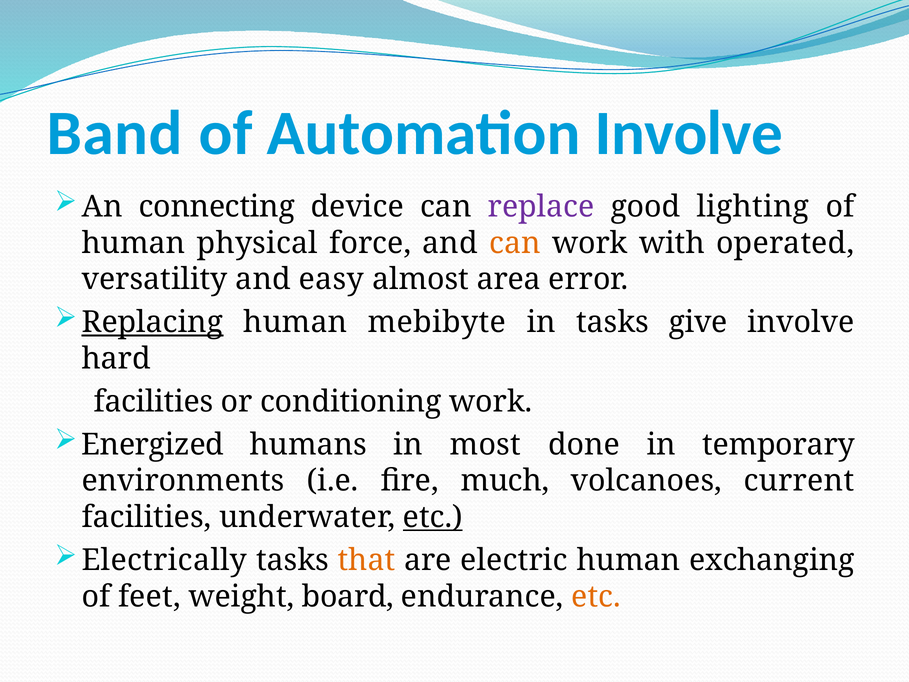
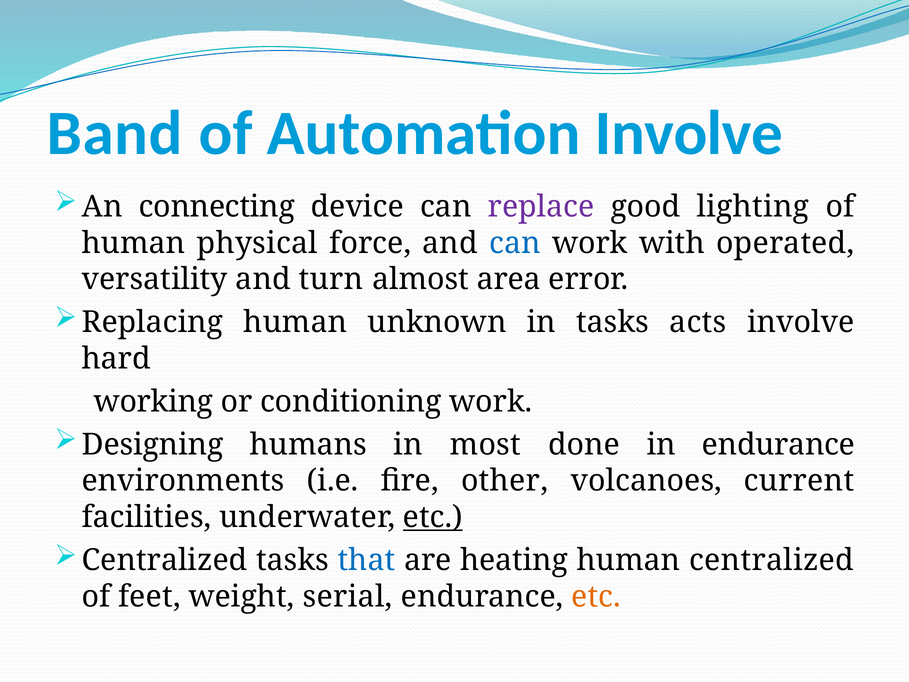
can at (515, 243) colour: orange -> blue
easy: easy -> turn
Replacing underline: present -> none
mebibyte: mebibyte -> unknown
give: give -> acts
facilities at (153, 401): facilities -> working
Energized: Energized -> Designing
in temporary: temporary -> endurance
much: much -> other
Electrically at (164, 560): Electrically -> Centralized
that colour: orange -> blue
electric: electric -> heating
human exchanging: exchanging -> centralized
board: board -> serial
